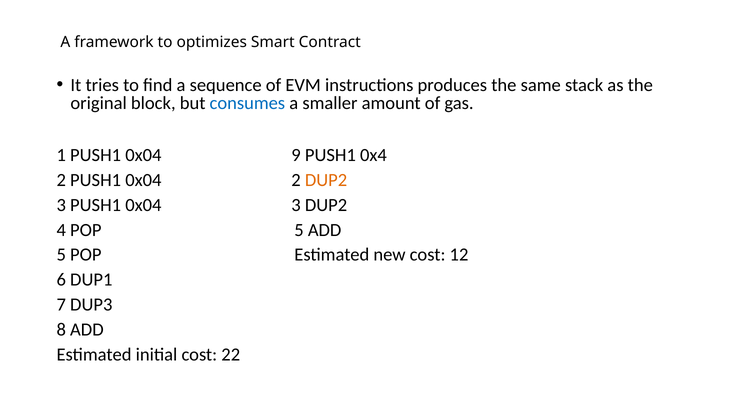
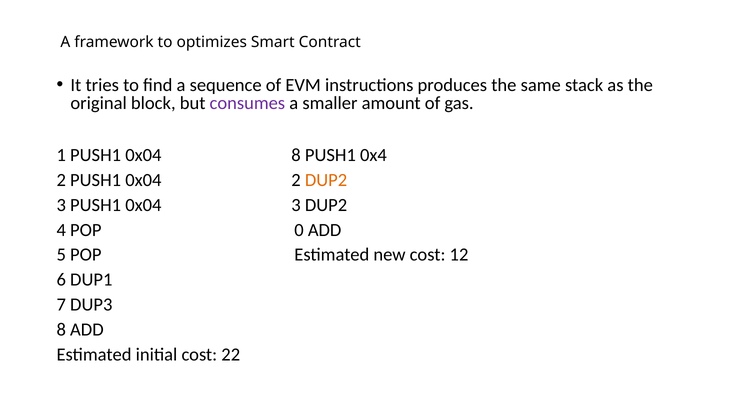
consumes colour: blue -> purple
0x04 9: 9 -> 8
POP 5: 5 -> 0
